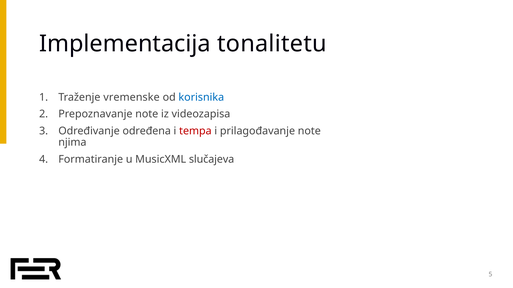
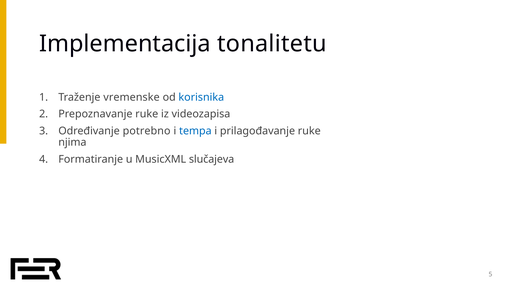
Prepoznavanje note: note -> ruke
određena: određena -> potrebno
tempa colour: red -> blue
prilagođavanje note: note -> ruke
